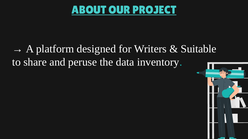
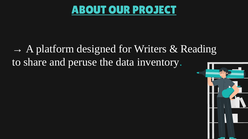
Suitable: Suitable -> Reading
